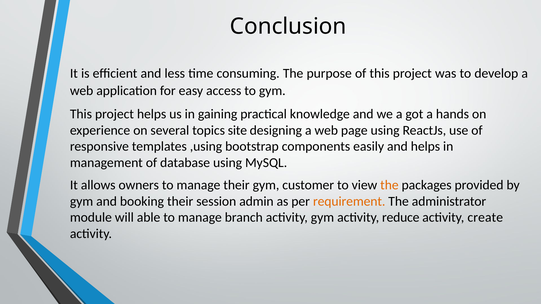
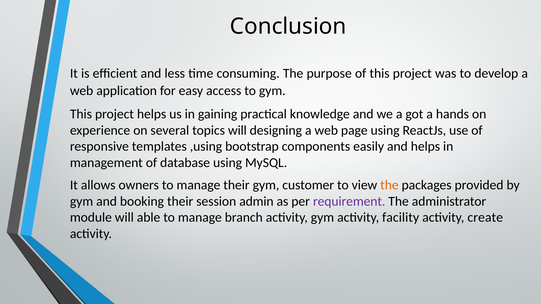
topics site: site -> will
requirement colour: orange -> purple
reduce: reduce -> facility
